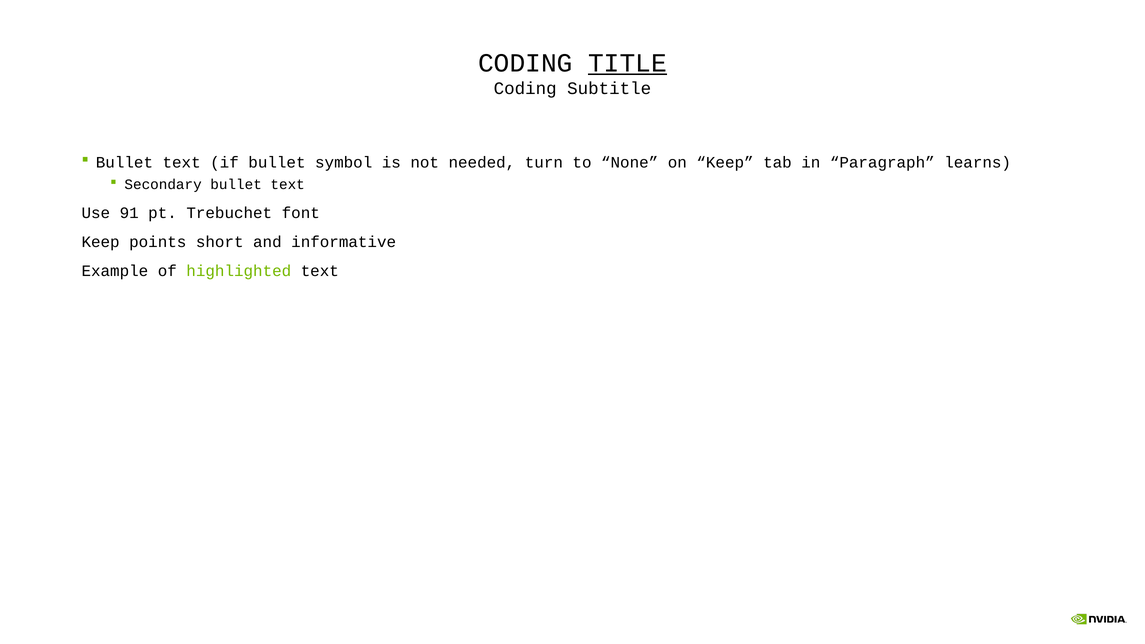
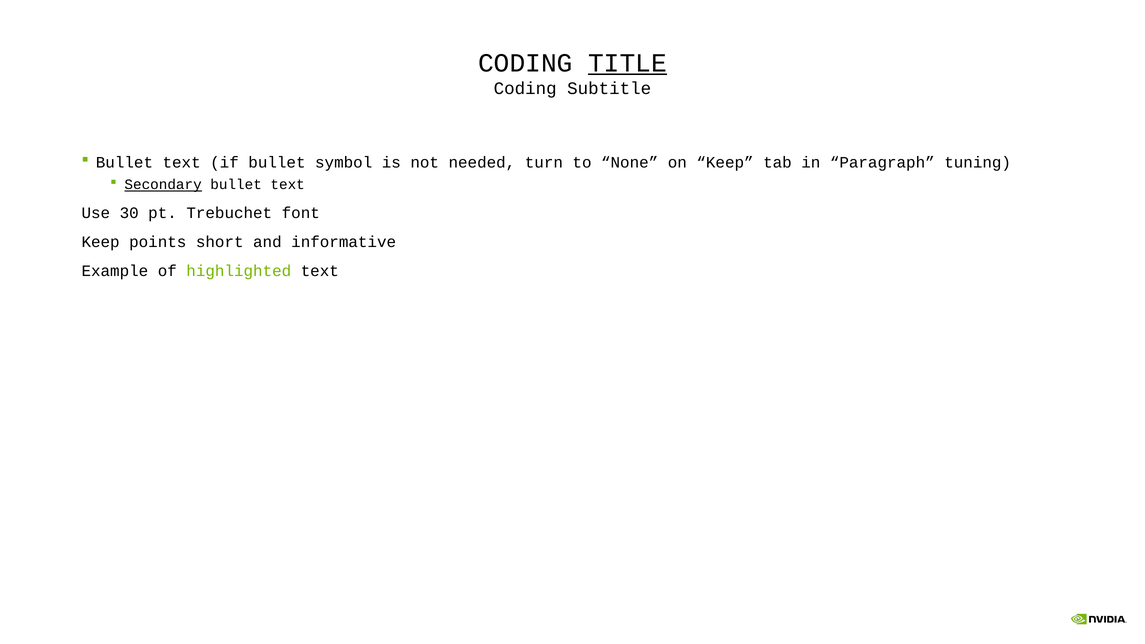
learns: learns -> tuning
Secondary underline: none -> present
91: 91 -> 30
